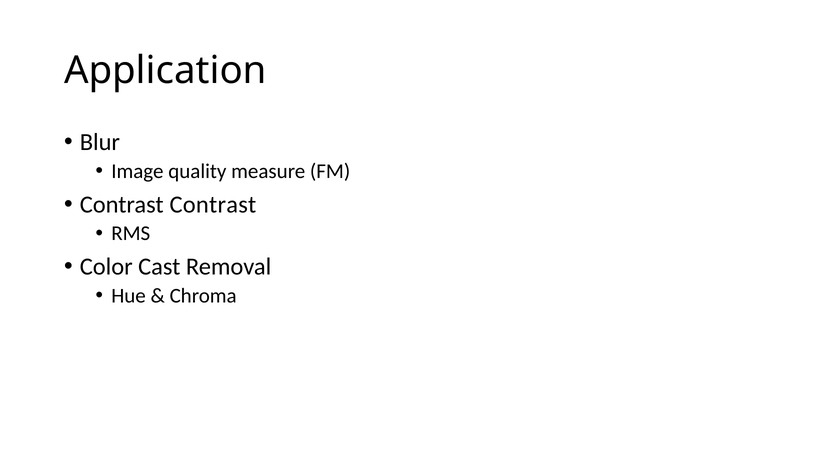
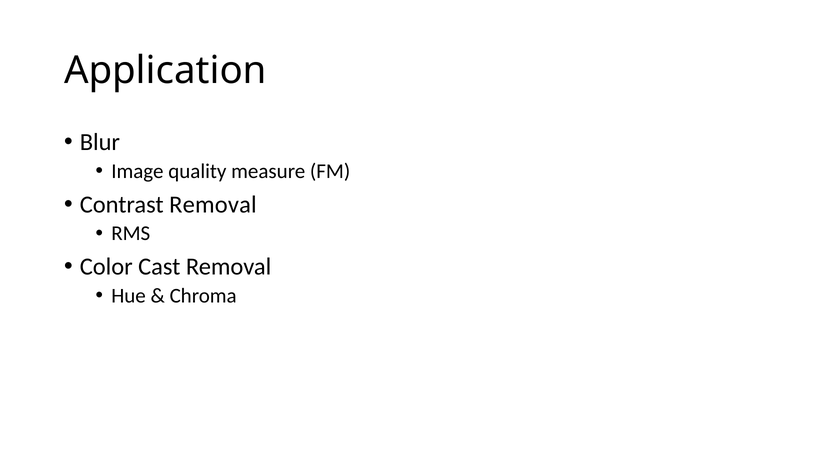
Contrast Contrast: Contrast -> Removal
